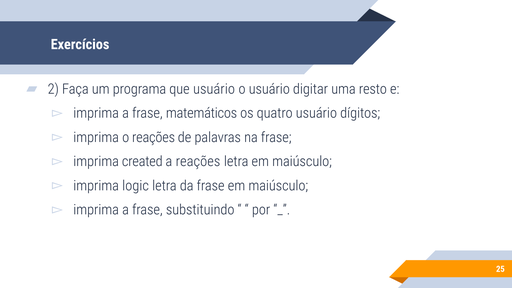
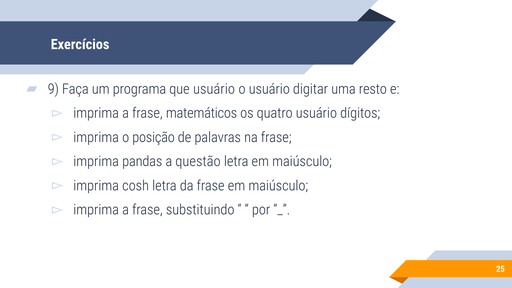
2: 2 -> 9
o reações: reações -> posição
created: created -> pandas
a reações: reações -> questão
logic: logic -> cosh
